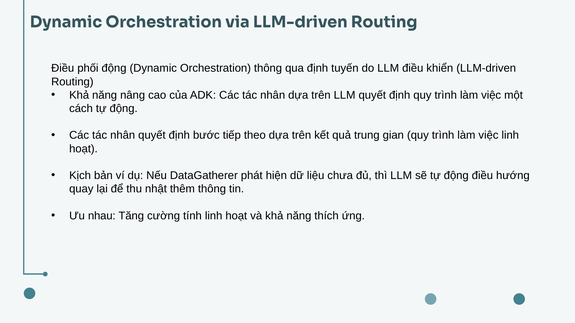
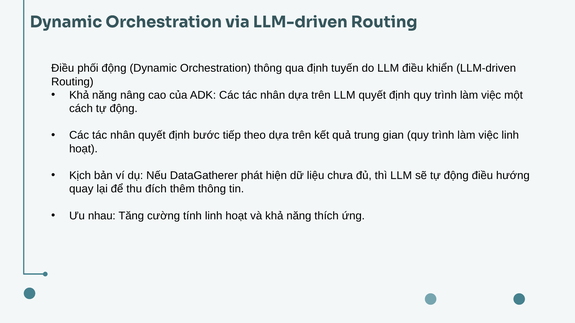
nhật: nhật -> đích
